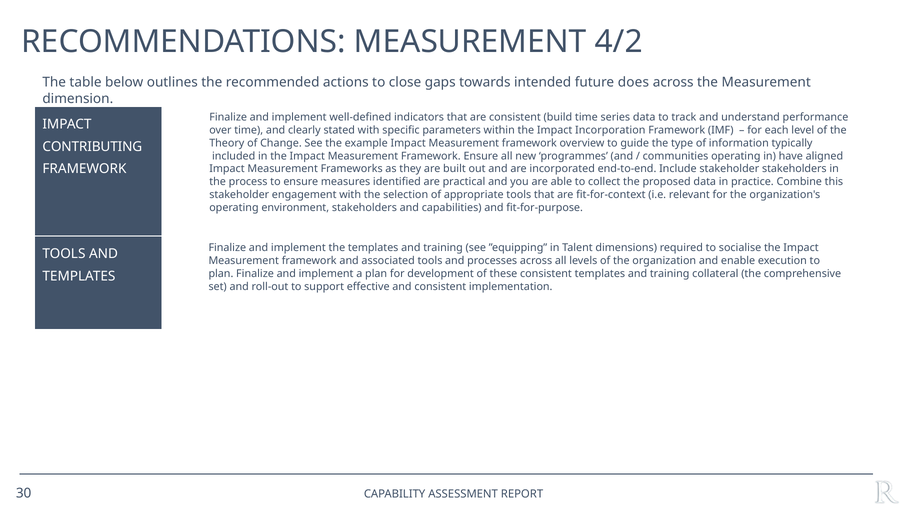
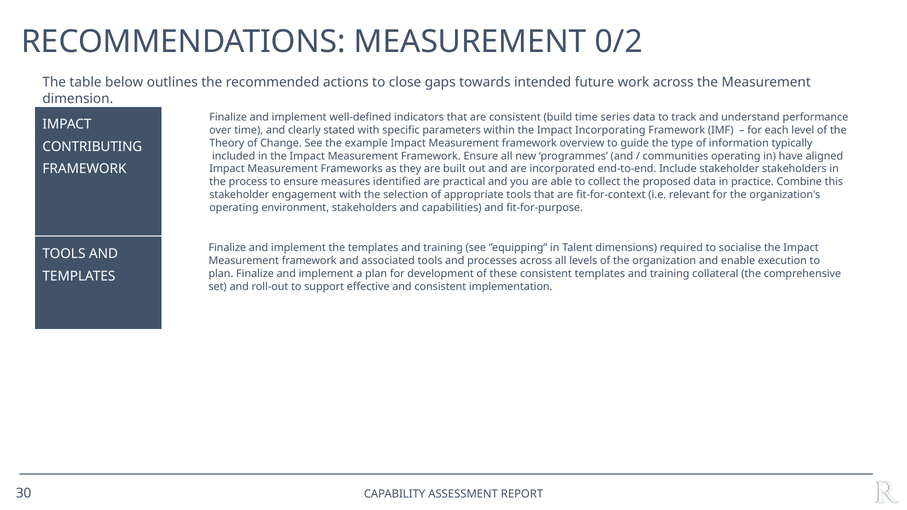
4/2: 4/2 -> 0/2
does: does -> work
Incorporation: Incorporation -> Incorporating
